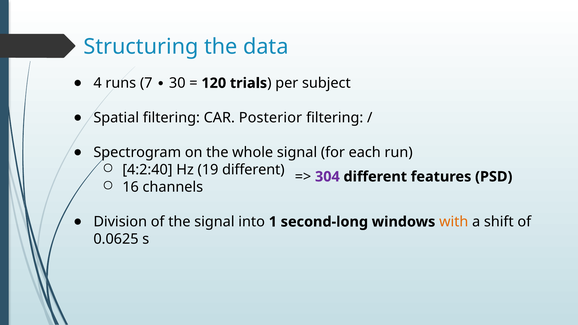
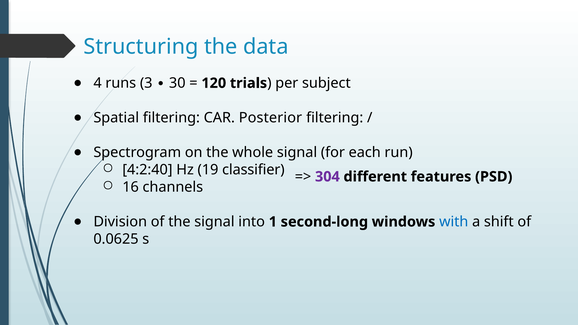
7: 7 -> 3
19 different: different -> classifier
with colour: orange -> blue
